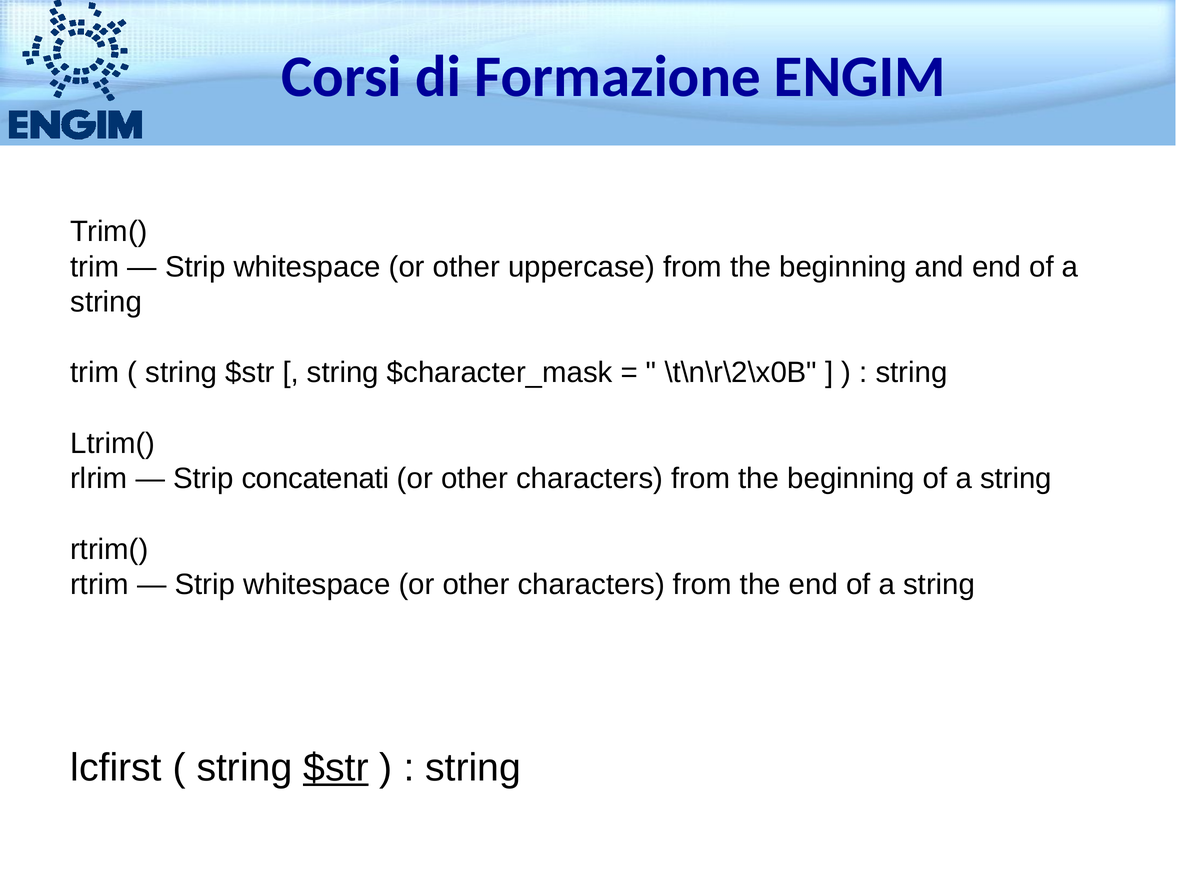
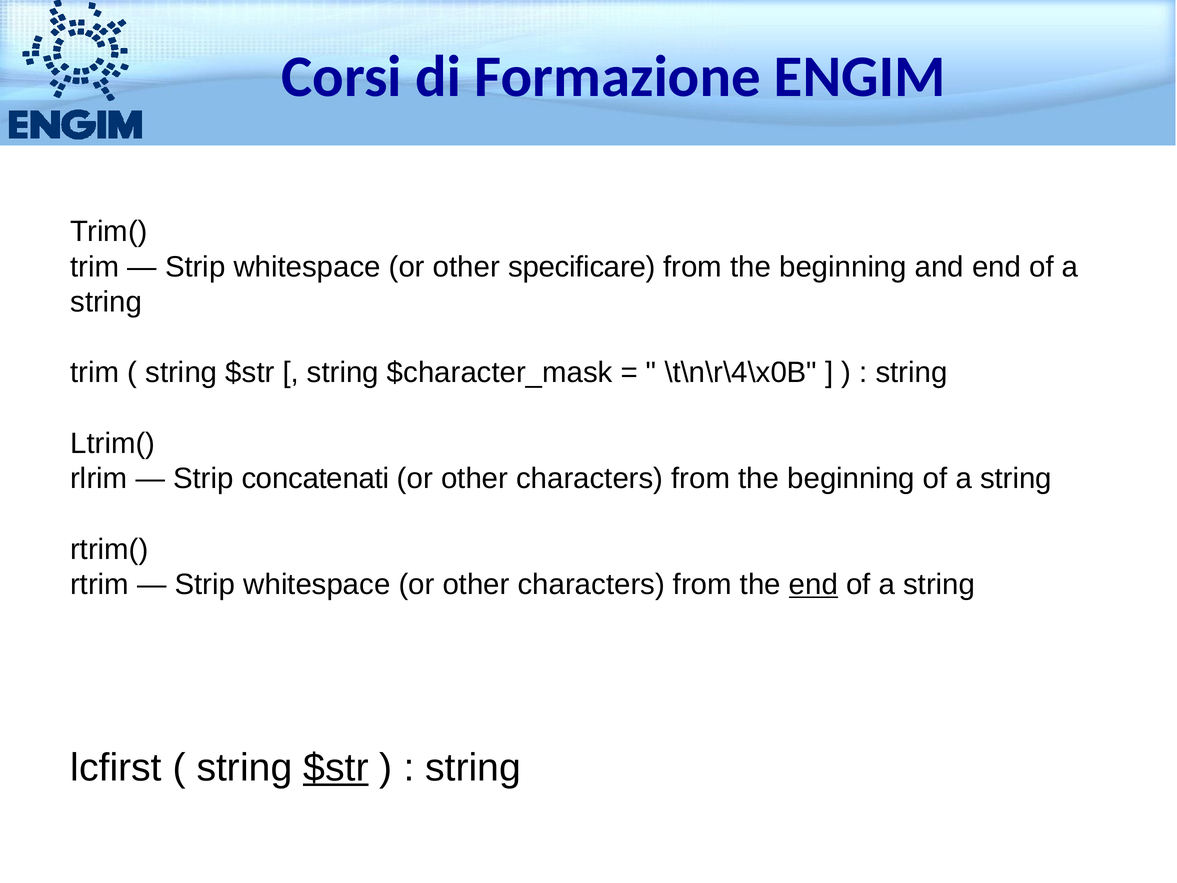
uppercase: uppercase -> specificare
\t\n\r\2\x0B: \t\n\r\2\x0B -> \t\n\r\4\x0B
end at (813, 585) underline: none -> present
